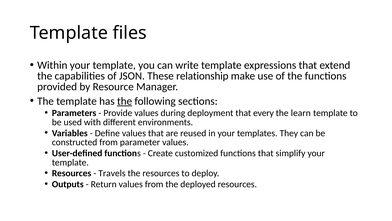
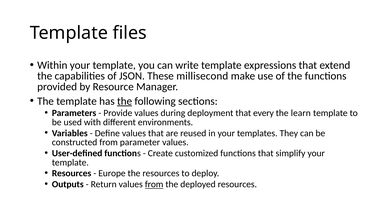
relationship: relationship -> millisecond
Travels: Travels -> Europe
from at (154, 184) underline: none -> present
